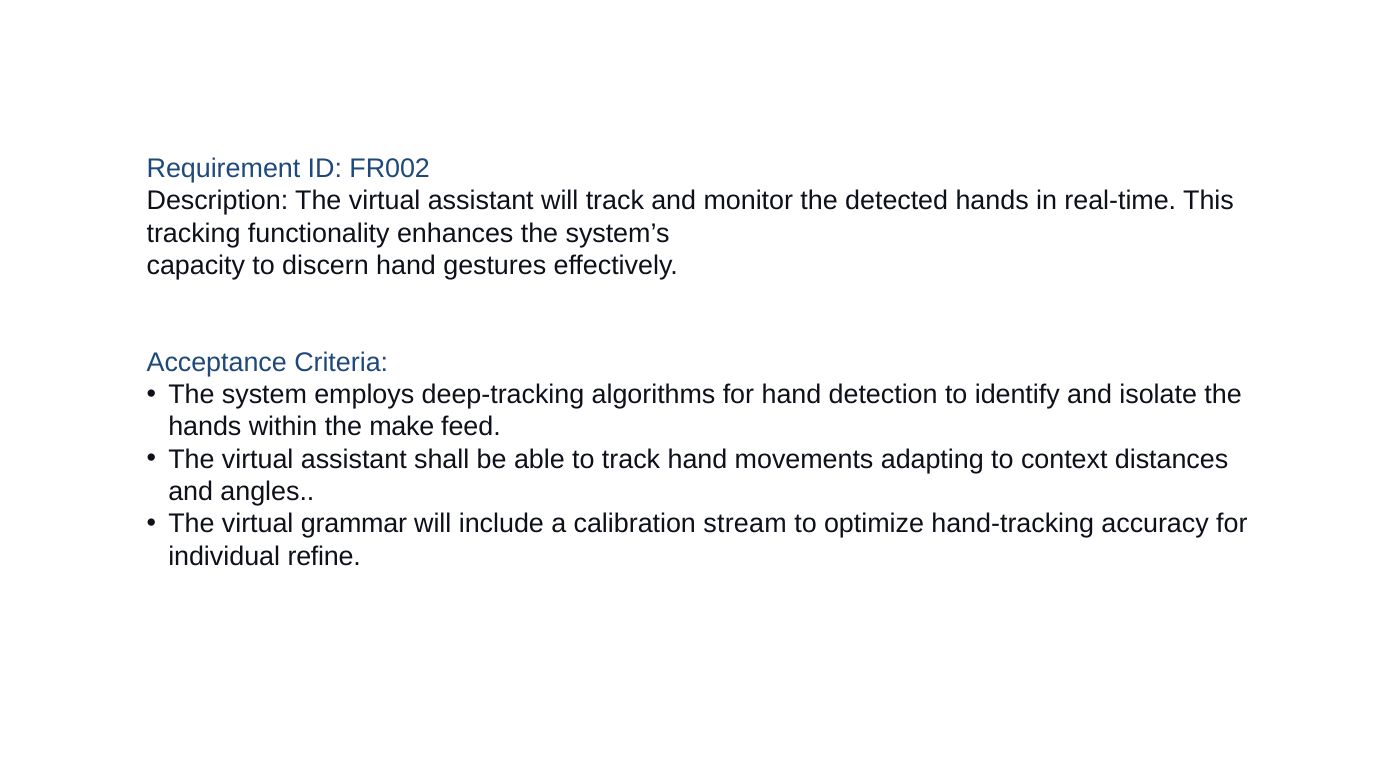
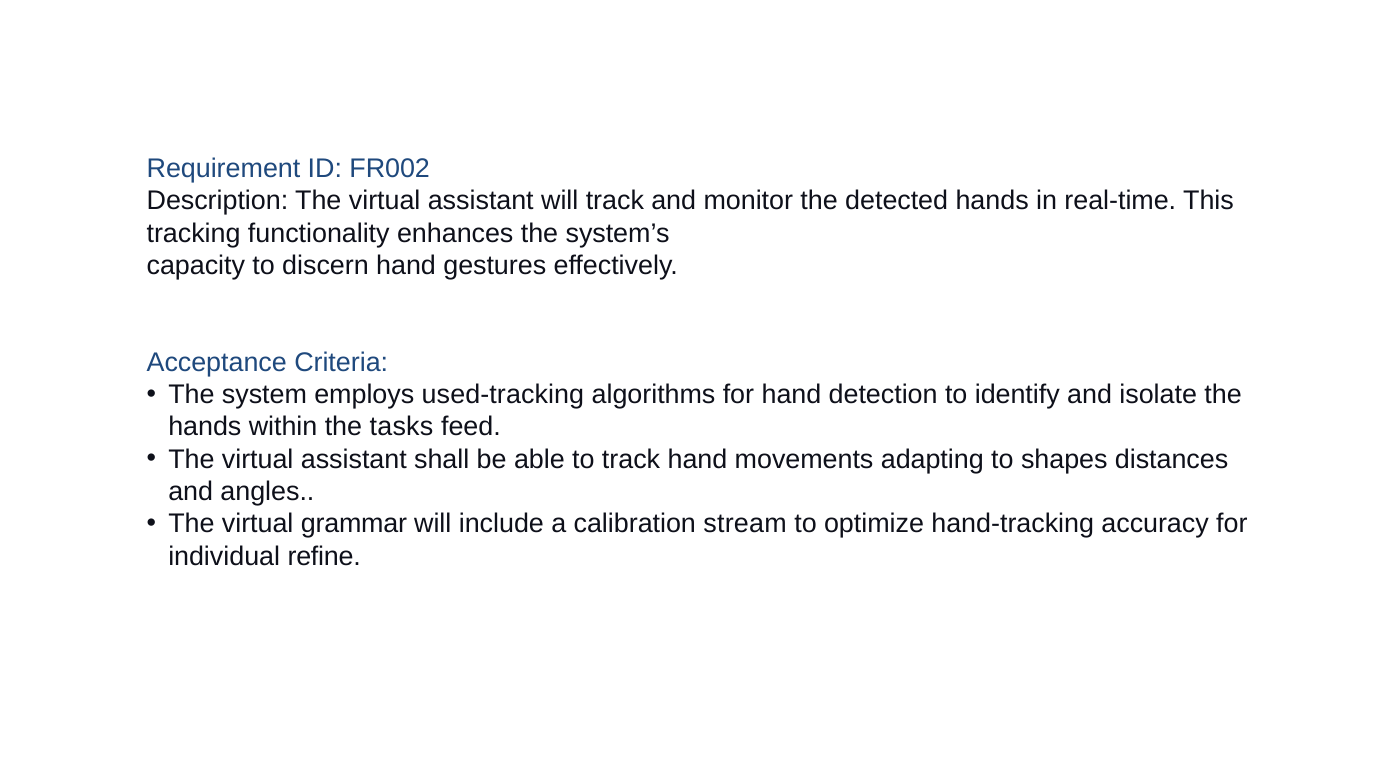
deep-tracking: deep-tracking -> used-tracking
make: make -> tasks
context: context -> shapes
